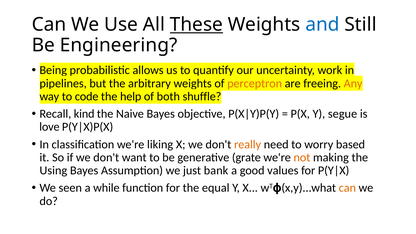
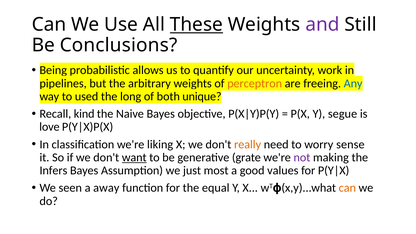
and colour: blue -> purple
Engineering: Engineering -> Conclusions
Any colour: orange -> blue
code: code -> used
help: help -> long
shuffle: shuffle -> unique
based: based -> sense
want underline: none -> present
not colour: orange -> purple
Using: Using -> Infers
bank: bank -> most
while: while -> away
